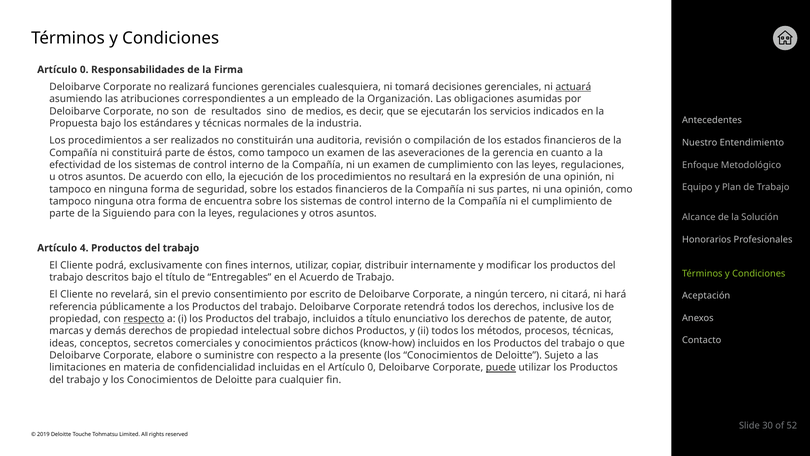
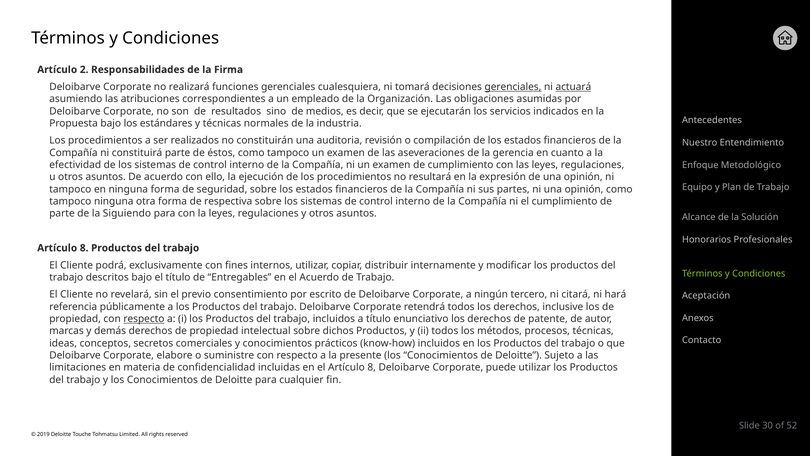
0 at (84, 70): 0 -> 2
gerenciales at (513, 87) underline: none -> present
encuentra: encuentra -> respectiva
4 at (84, 248): 4 -> 8
el Artículo 0: 0 -> 8
puede underline: present -> none
